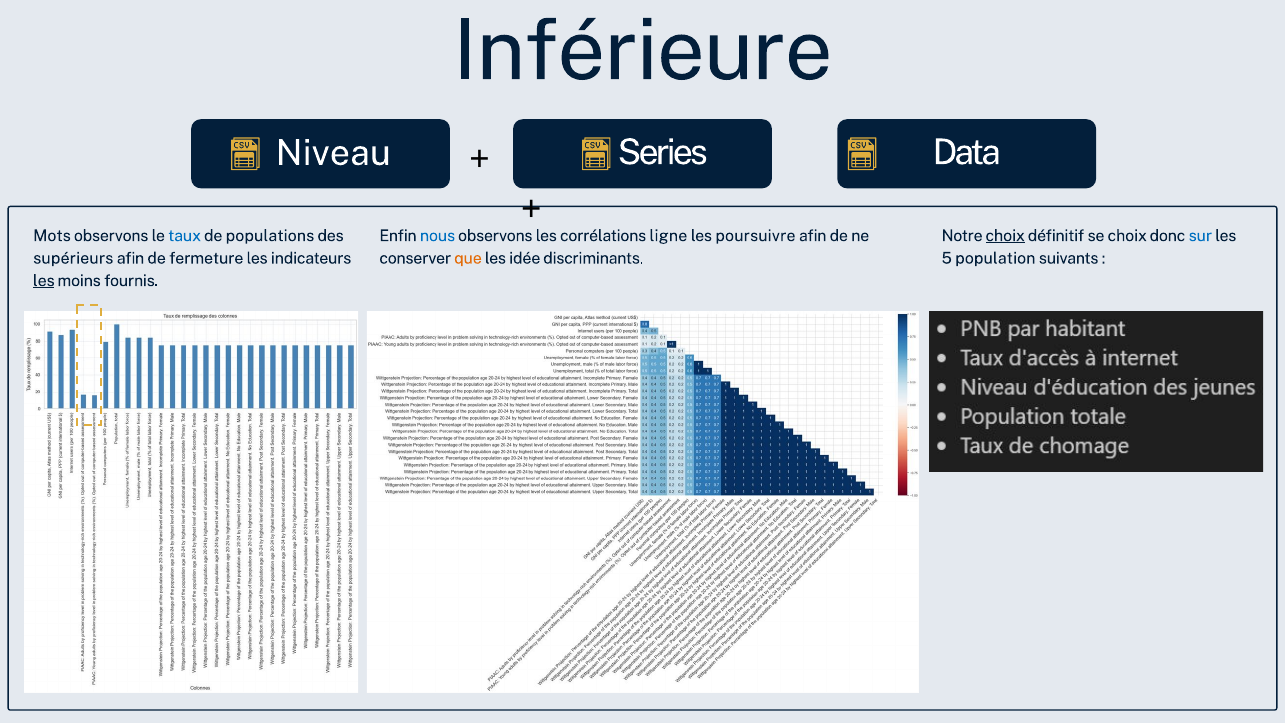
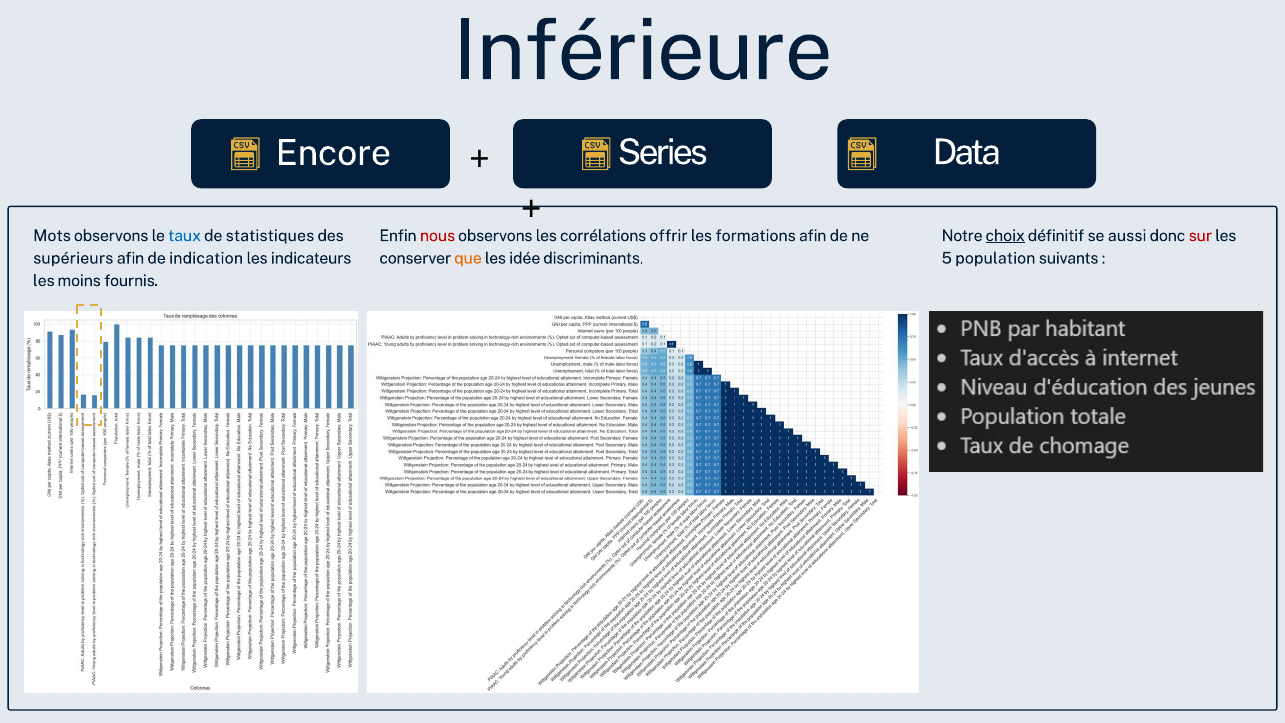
Niveau: Niveau -> Encore
populations: populations -> statistiques
nous colour: blue -> red
ligne: ligne -> offrir
poursuivre: poursuivre -> formations
se choix: choix -> aussi
sur colour: blue -> red
fermeture: fermeture -> indication
les at (44, 281) underline: present -> none
